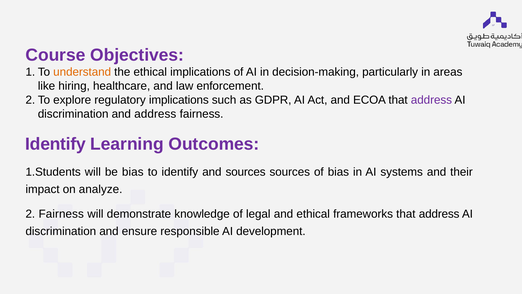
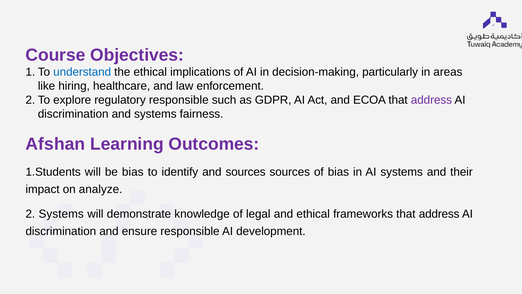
understand colour: orange -> blue
regulatory implications: implications -> responsible
and address: address -> systems
Identify at (56, 144): Identify -> Afshan
2 Fairness: Fairness -> Systems
